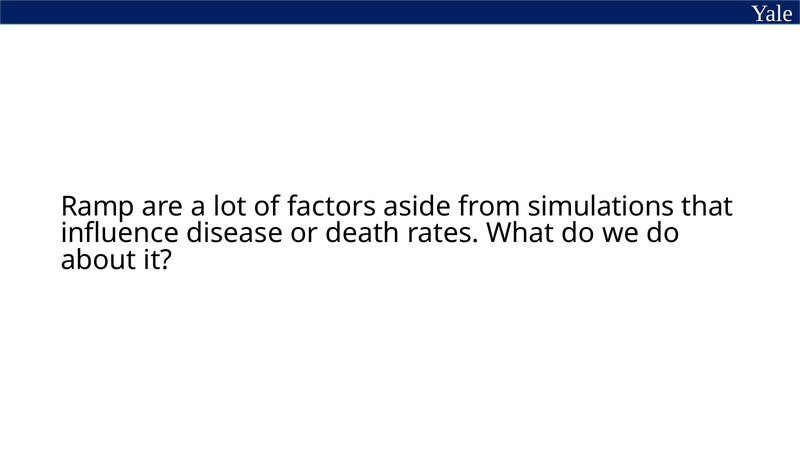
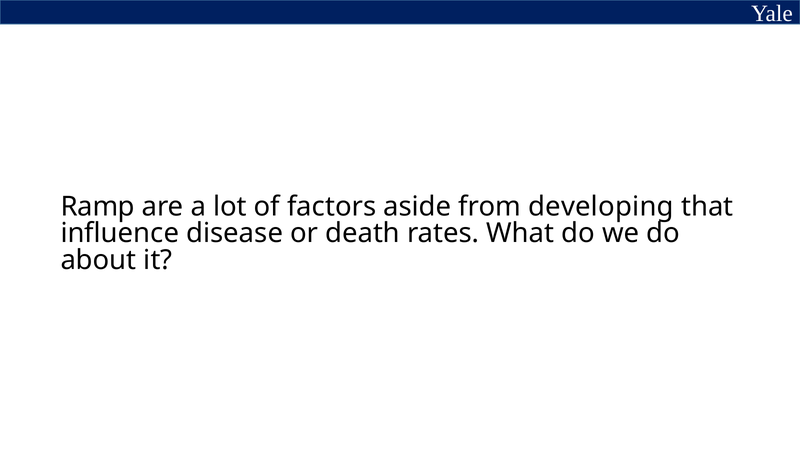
simulations: simulations -> developing
